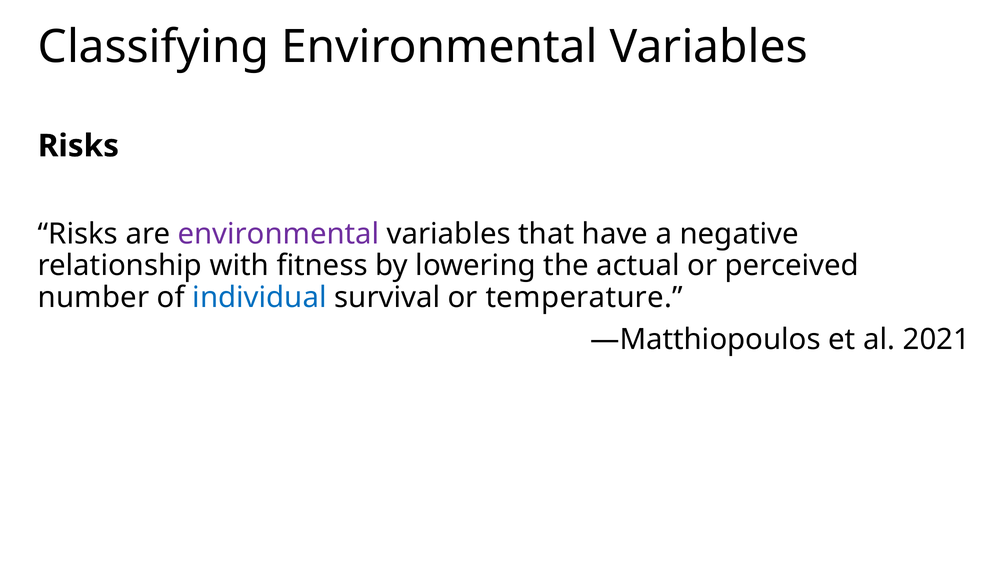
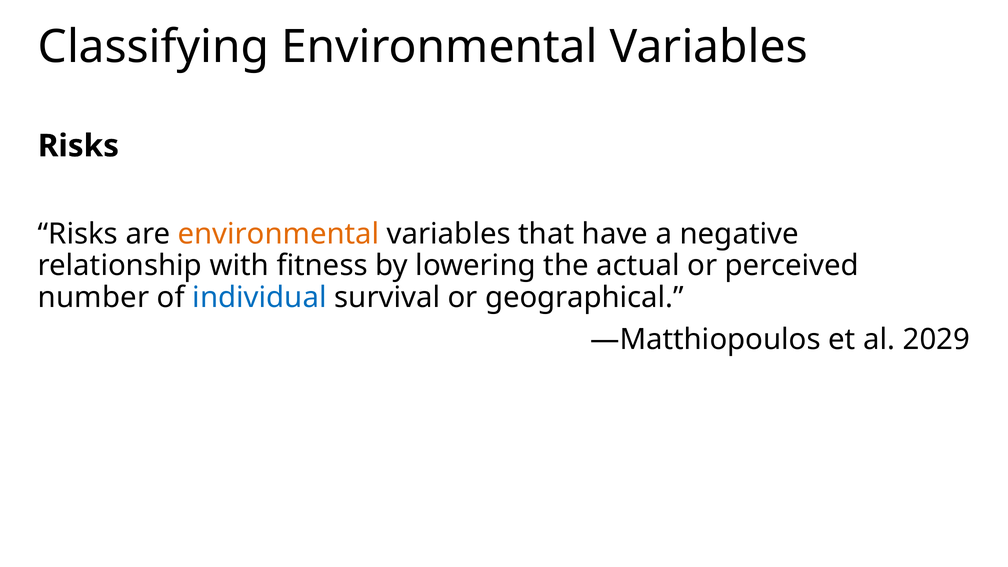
environmental at (279, 234) colour: purple -> orange
temperature: temperature -> geographical
2021: 2021 -> 2029
